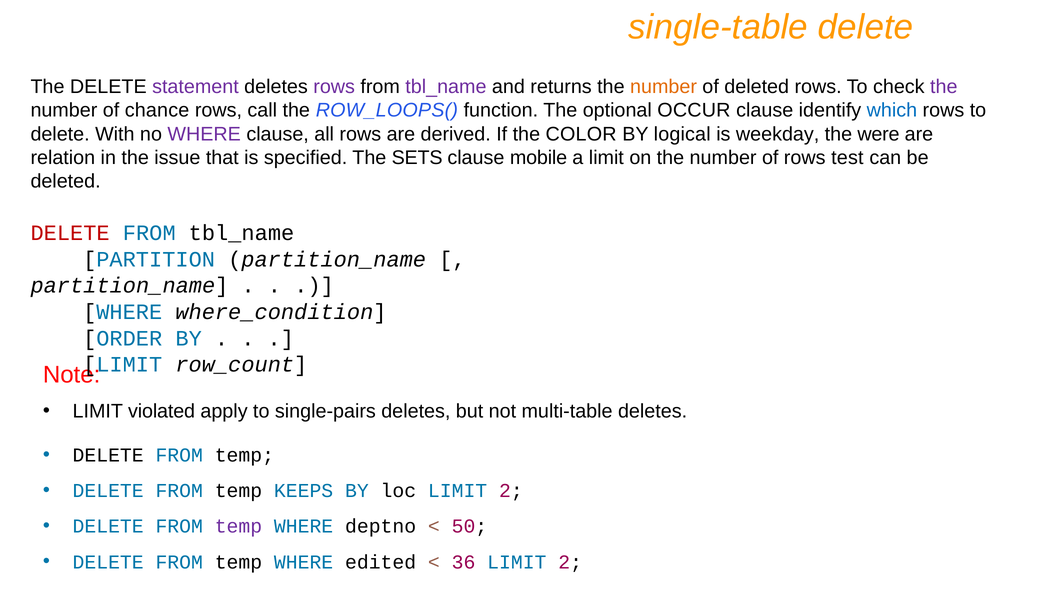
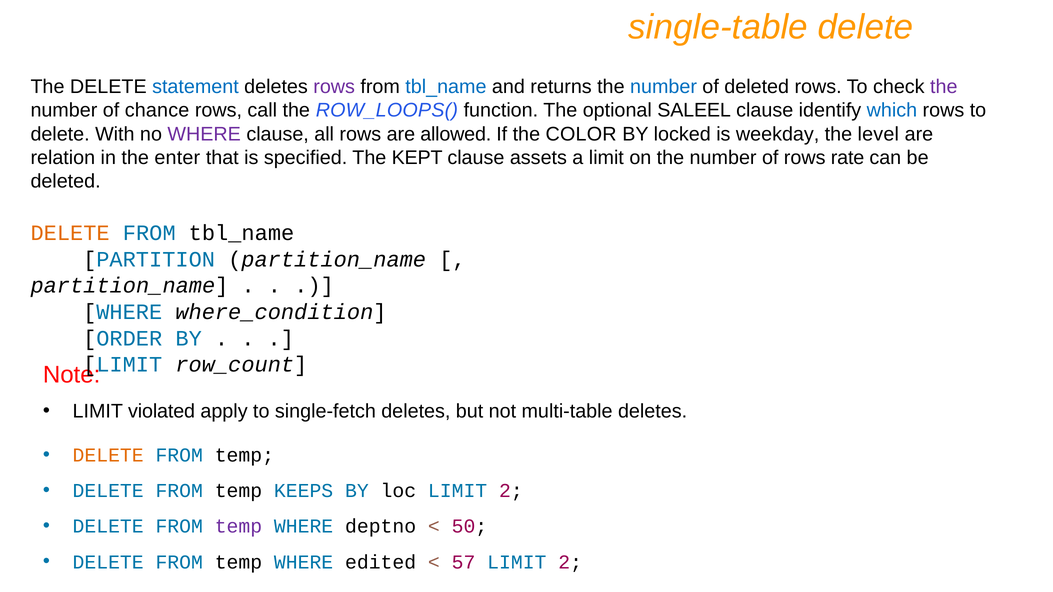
statement colour: purple -> blue
tbl_name at (446, 87) colour: purple -> blue
number at (664, 87) colour: orange -> blue
OCCUR: OCCUR -> SALEEL
derived: derived -> allowed
logical: logical -> locked
were: were -> level
issue: issue -> enter
SETS: SETS -> KEPT
mobile: mobile -> assets
test: test -> rate
DELETE at (70, 233) colour: red -> orange
single-pairs: single-pairs -> single-fetch
DELETE at (108, 456) colour: black -> orange
36: 36 -> 57
